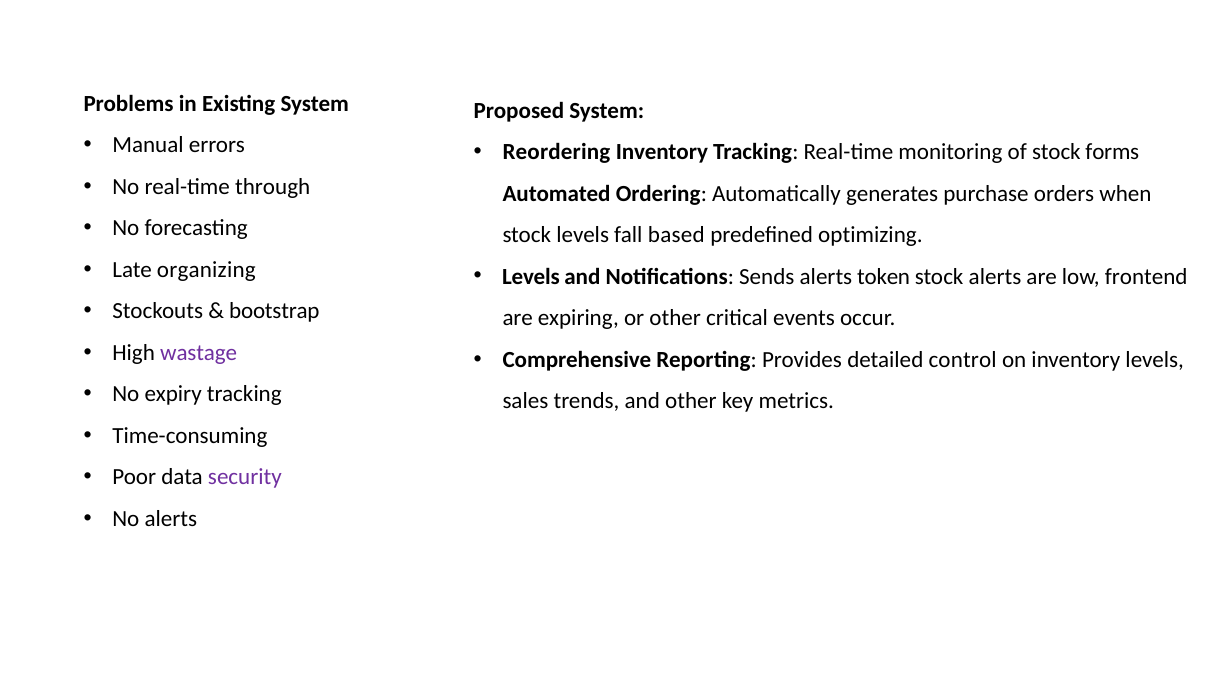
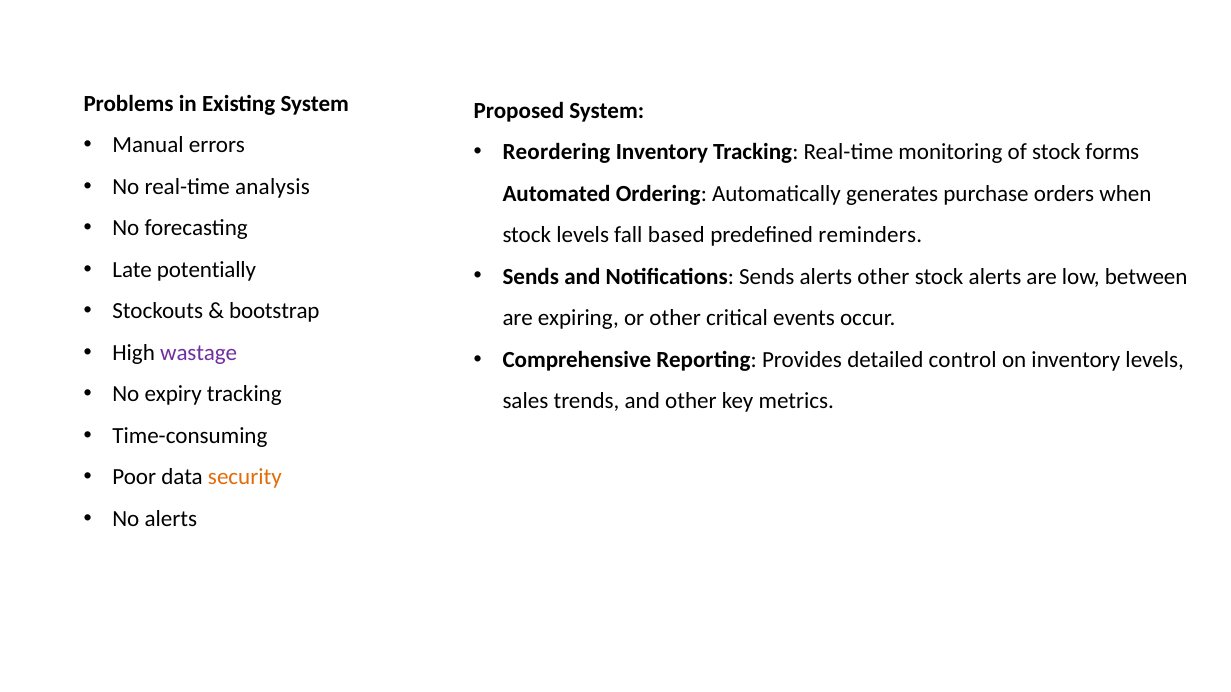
through: through -> analysis
optimizing: optimizing -> reminders
organizing: organizing -> potentially
Levels at (531, 277): Levels -> Sends
alerts token: token -> other
frontend: frontend -> between
security colour: purple -> orange
